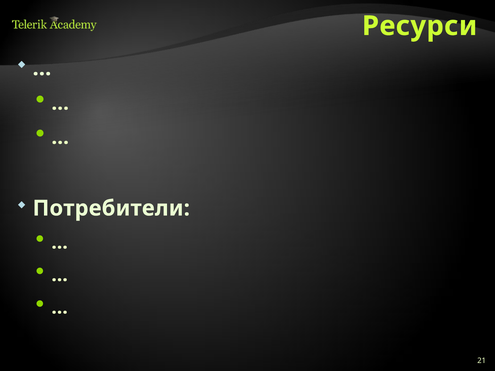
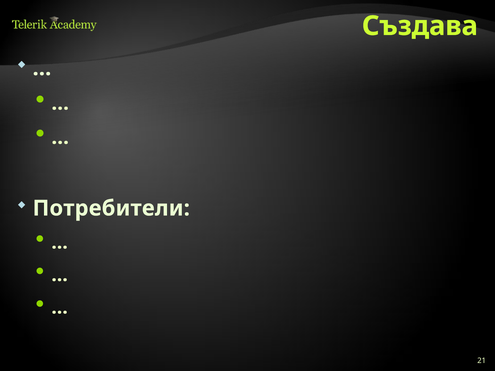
Ресурси: Ресурси -> Създава
